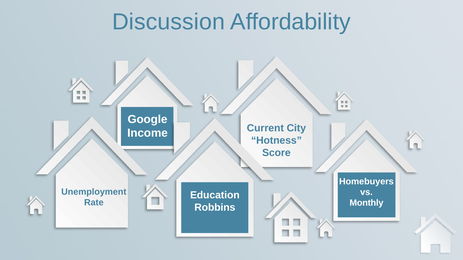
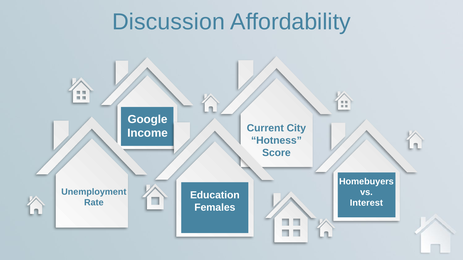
Monthly: Monthly -> Interest
Robbins: Robbins -> Females
